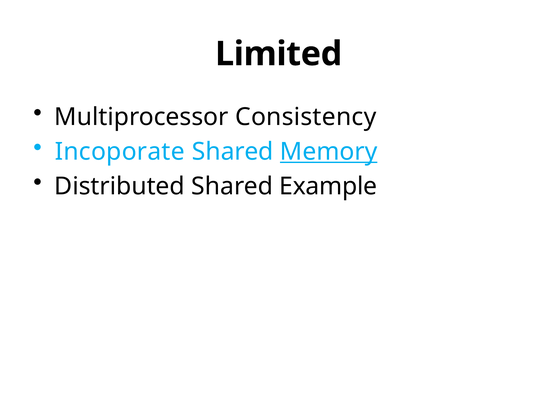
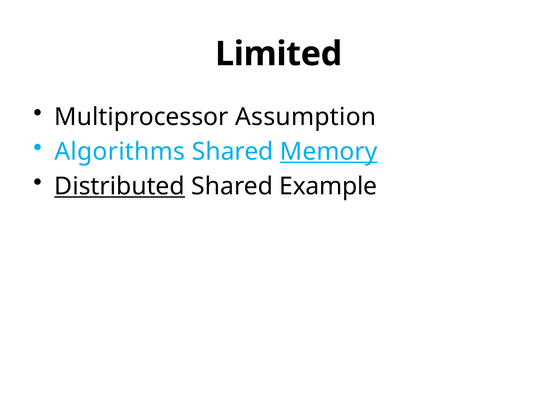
Consistency: Consistency -> Assumption
Incoporate: Incoporate -> Algorithms
Distributed underline: none -> present
